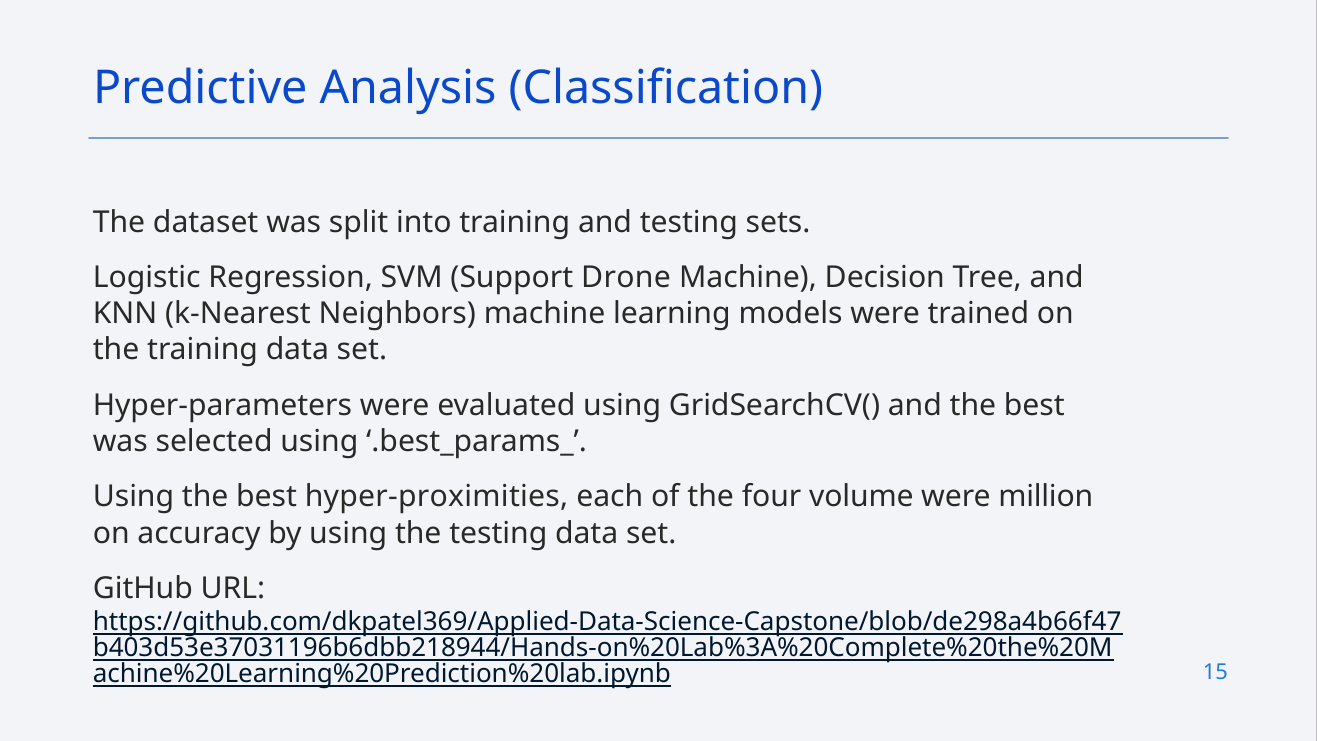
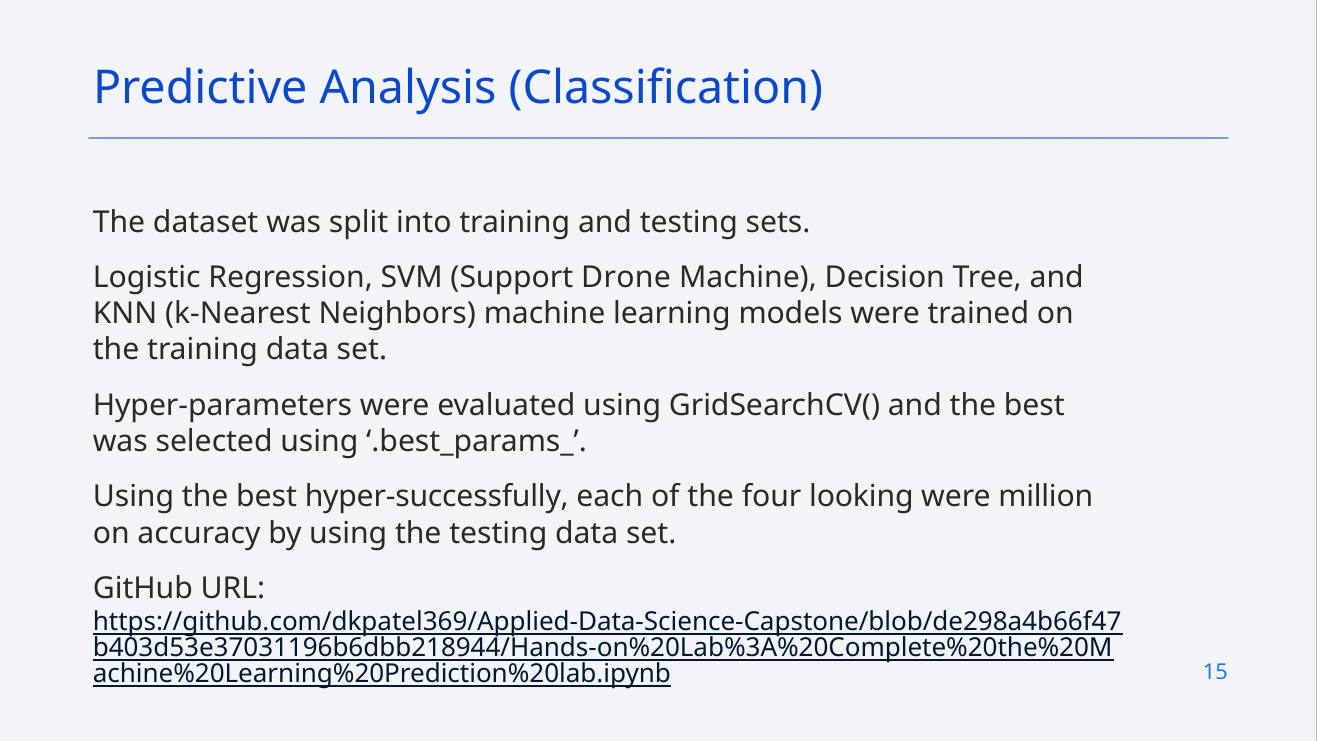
hyper-proximities: hyper-proximities -> hyper-successfully
volume: volume -> looking
